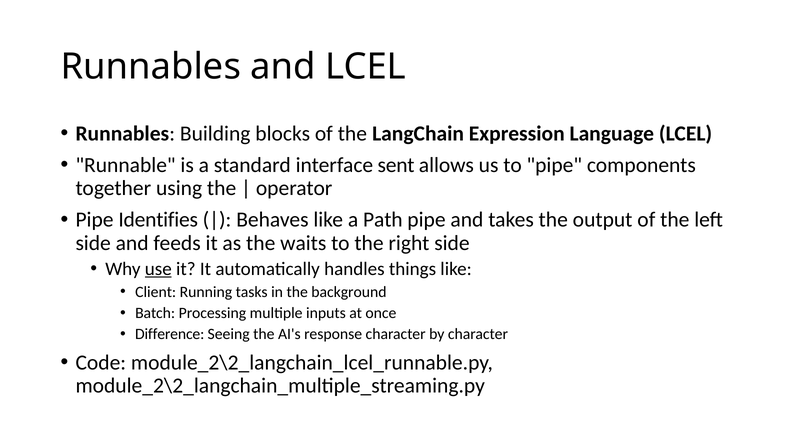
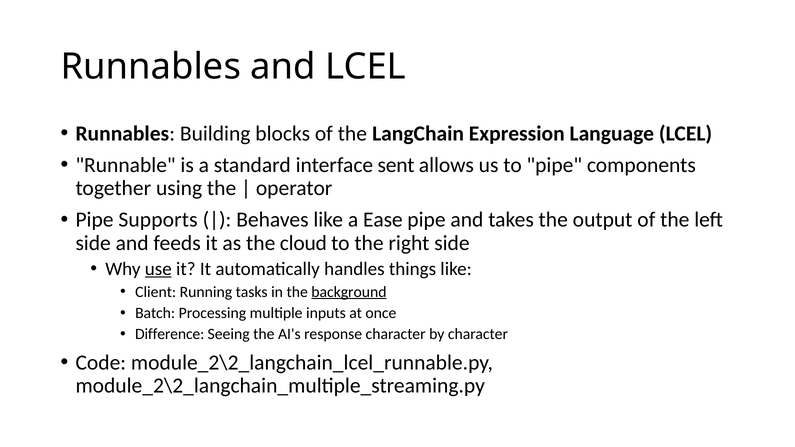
Identifies: Identifies -> Supports
Path: Path -> Ease
waits: waits -> cloud
background underline: none -> present
